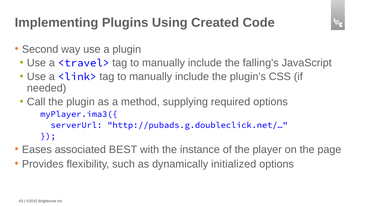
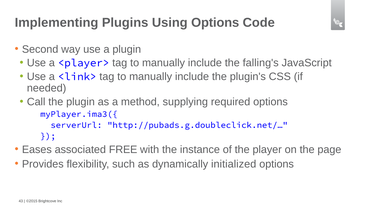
Using Created: Created -> Options
<travel>: <travel> -> <player>
BEST: BEST -> FREE
